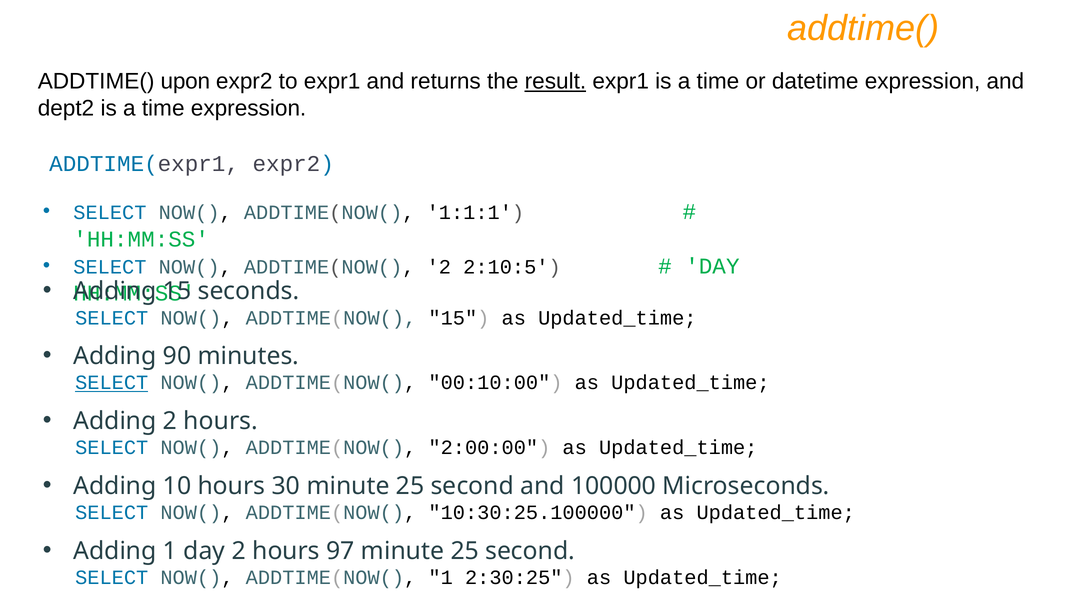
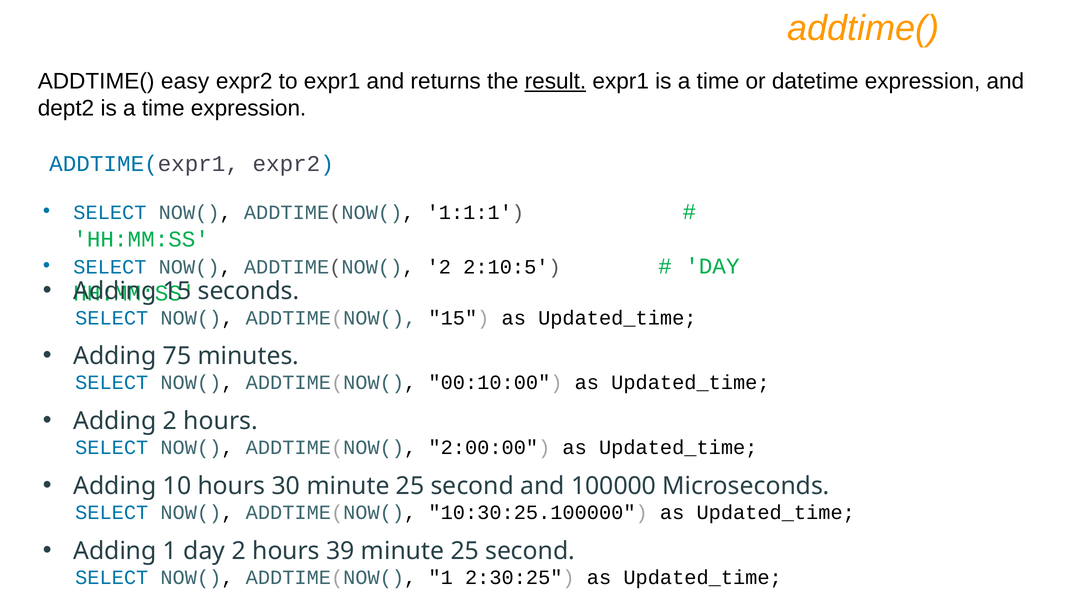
upon: upon -> easy
90: 90 -> 75
SELECT at (112, 383) underline: present -> none
97: 97 -> 39
